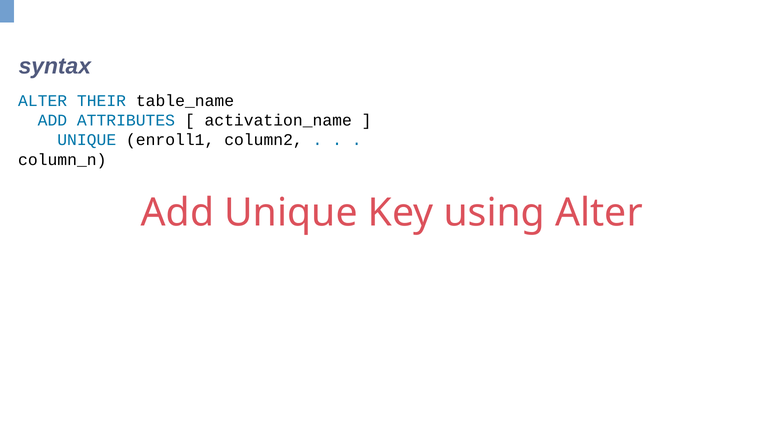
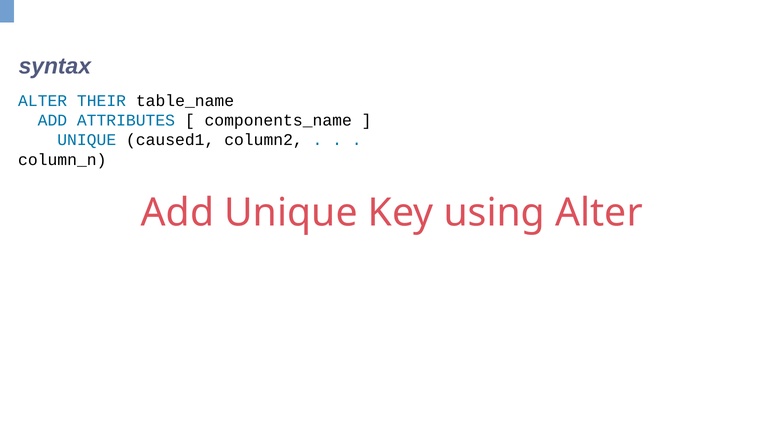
activation_name: activation_name -> components_name
enroll1: enroll1 -> caused1
